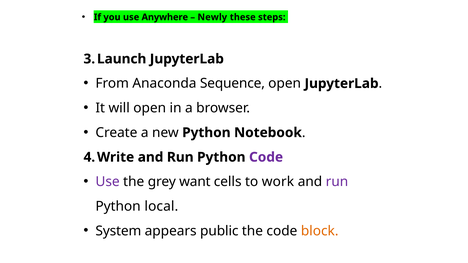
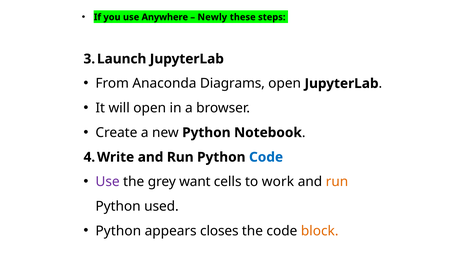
Sequence: Sequence -> Diagrams
Code at (266, 157) colour: purple -> blue
run at (337, 182) colour: purple -> orange
local: local -> used
System at (118, 231): System -> Python
public: public -> closes
